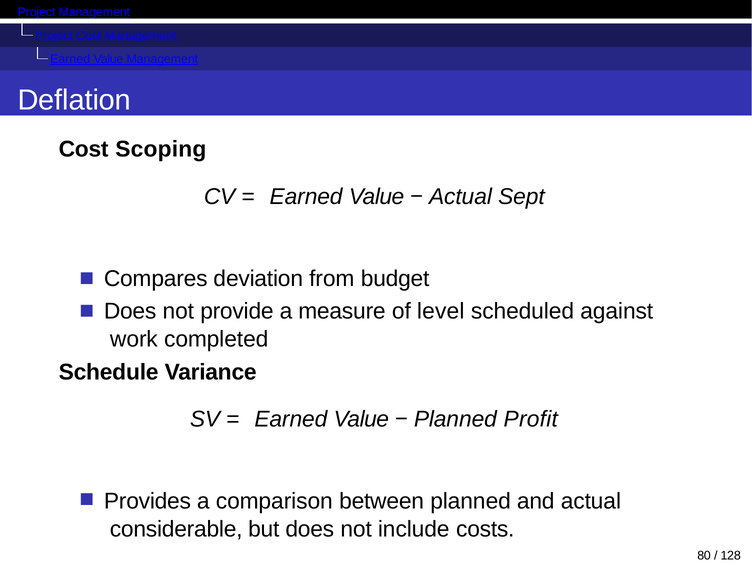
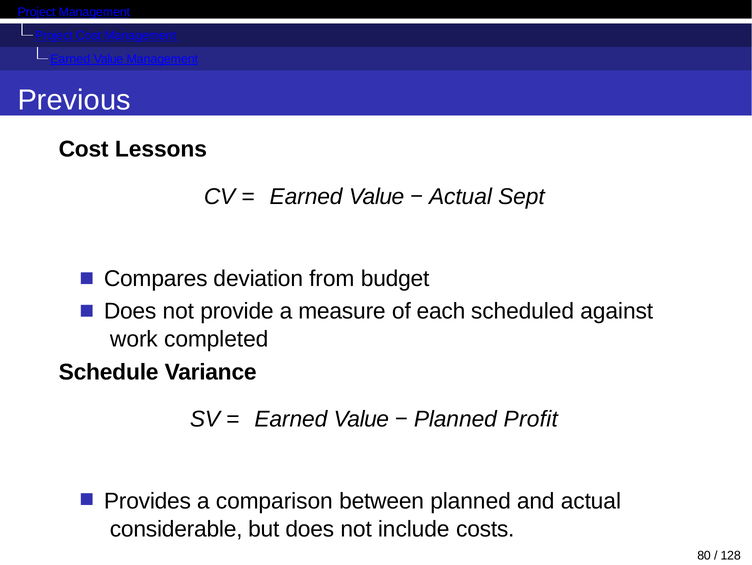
Deflation: Deflation -> Previous
Scoping: Scoping -> Lessons
level: level -> each
